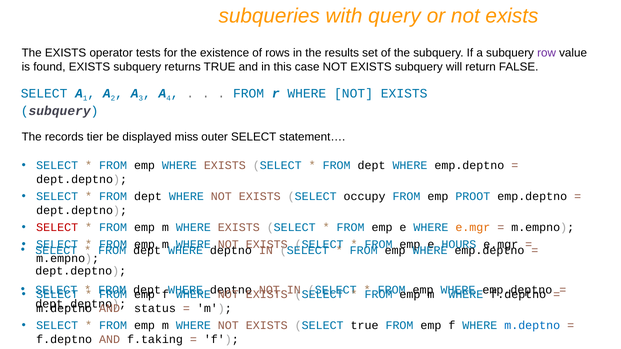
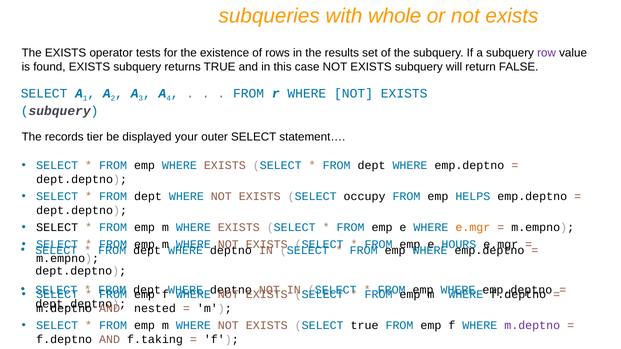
query: query -> whole
miss: miss -> your
PROOT: PROOT -> HELPS
SELECT at (57, 228) colour: red -> black
status: status -> nested
m.deptno at (532, 326) colour: blue -> purple
